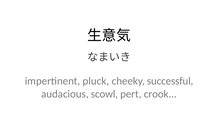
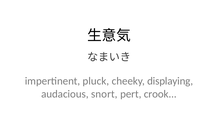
successful: successful -> displaying
scowl: scowl -> snort
